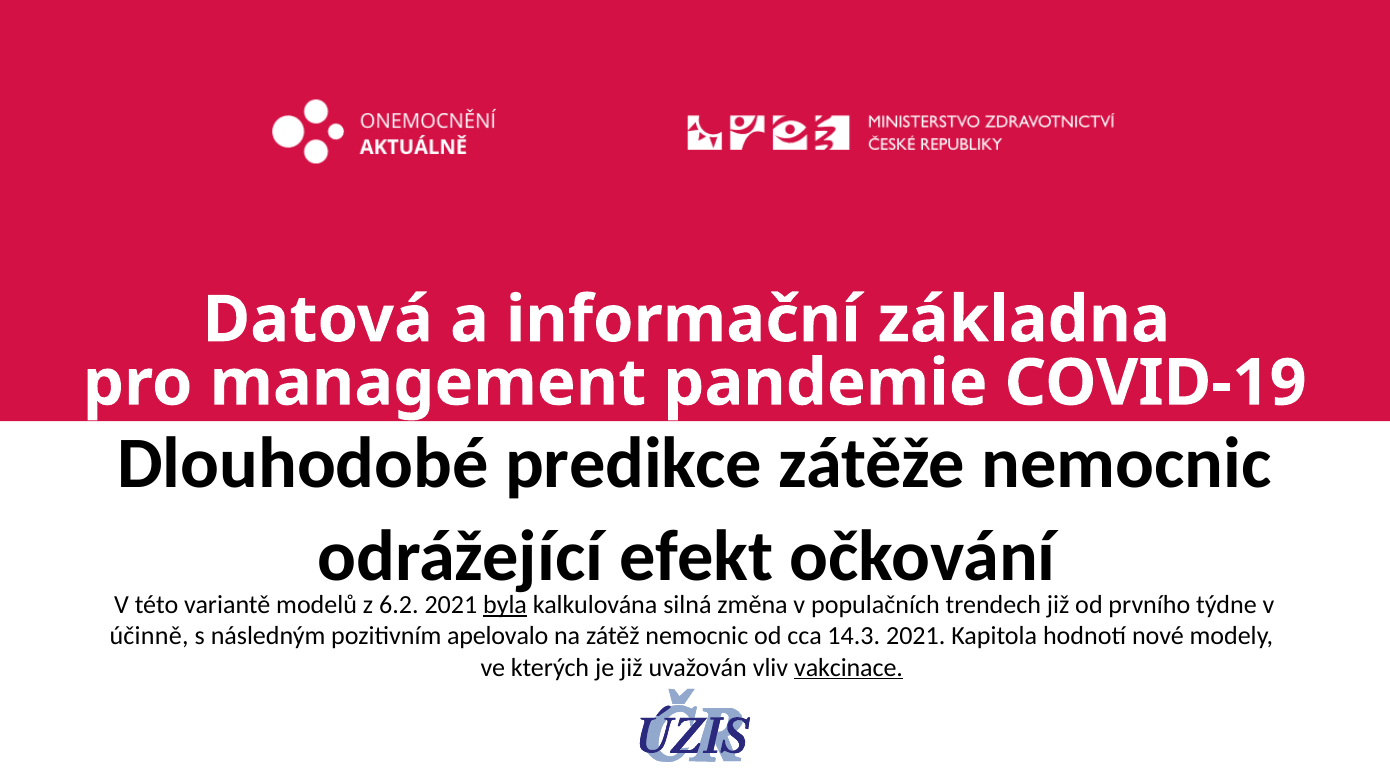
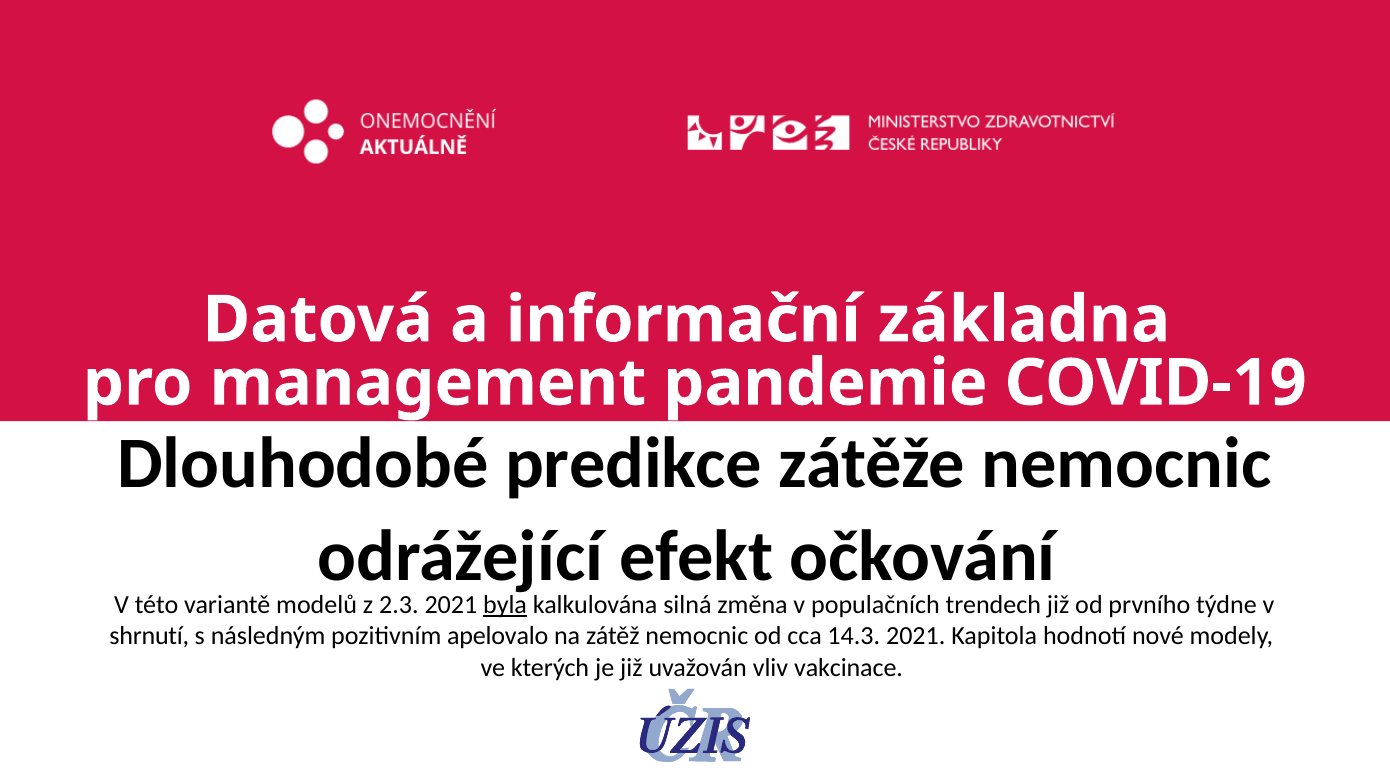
6.2: 6.2 -> 2.3
účinně: účinně -> shrnutí
vakcinace underline: present -> none
